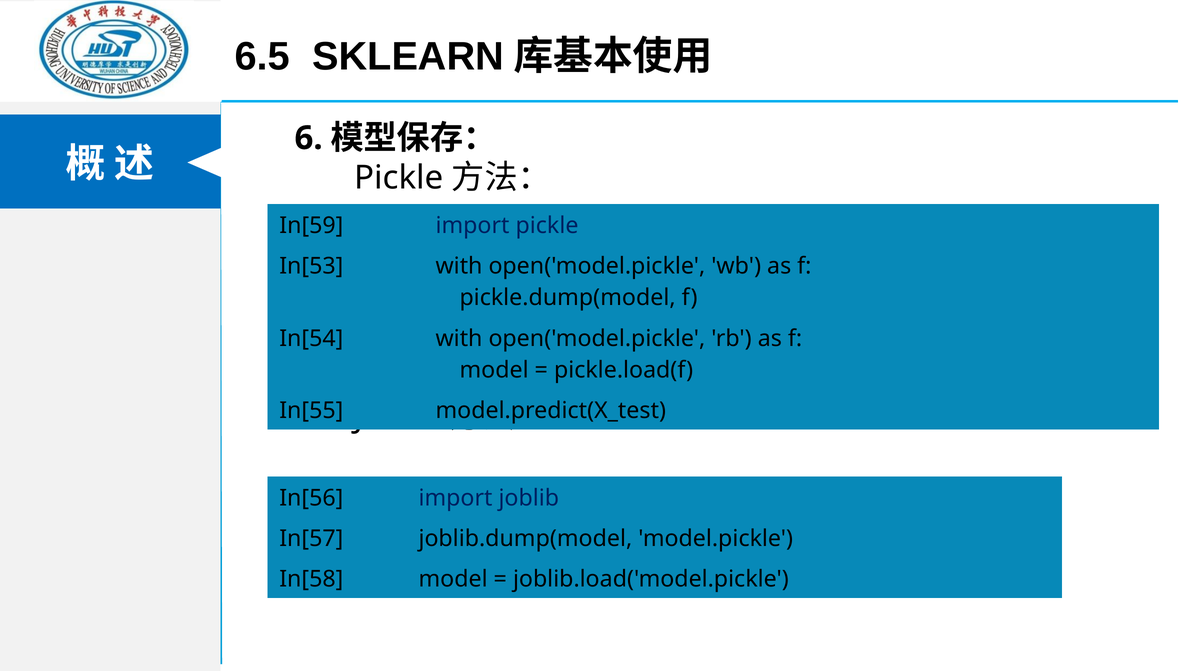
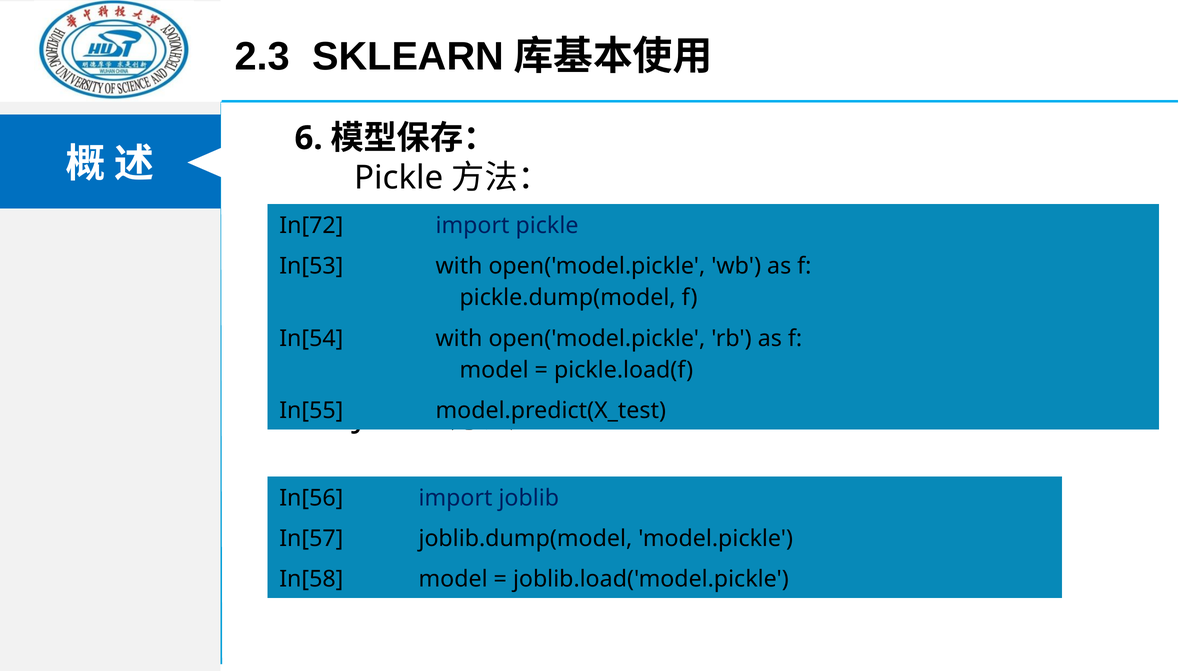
6.5: 6.5 -> 2.3
In[59: In[59 -> In[72
